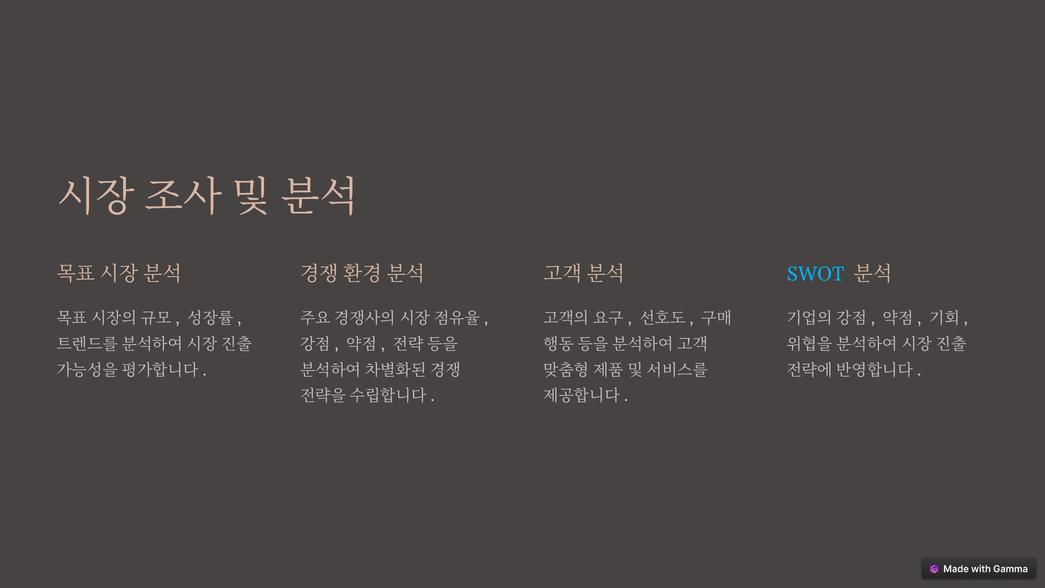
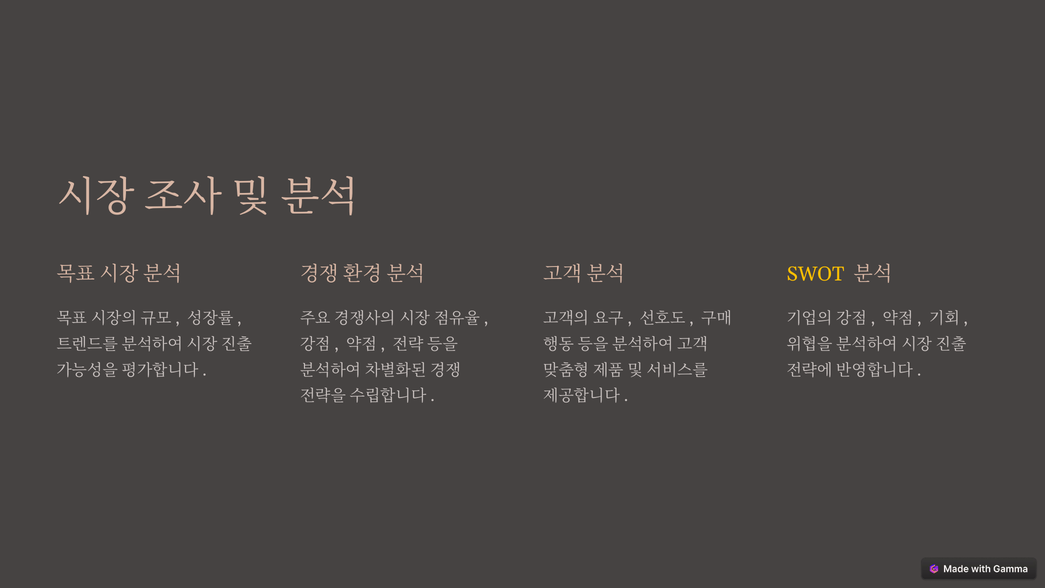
SWOT colour: light blue -> yellow
